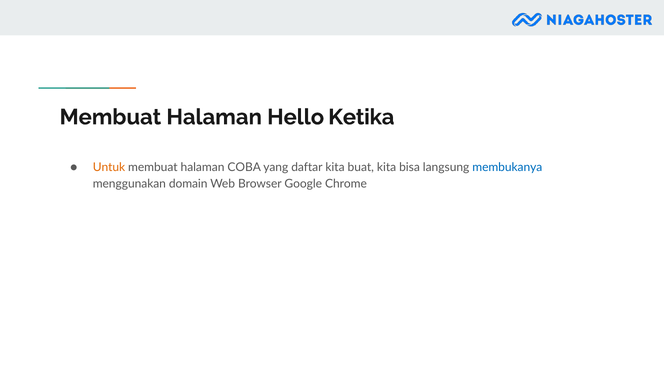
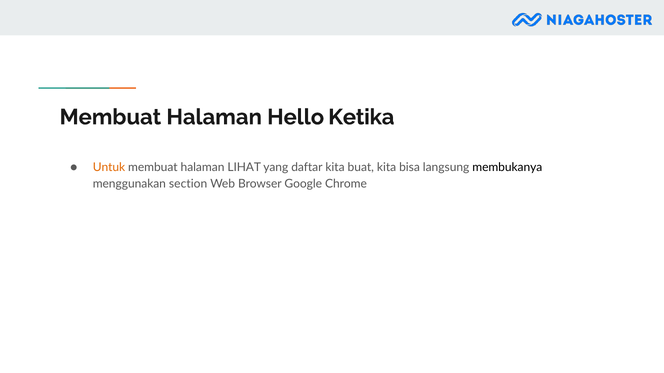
COBA: COBA -> LIHAT
membukanya colour: blue -> black
domain: domain -> section
